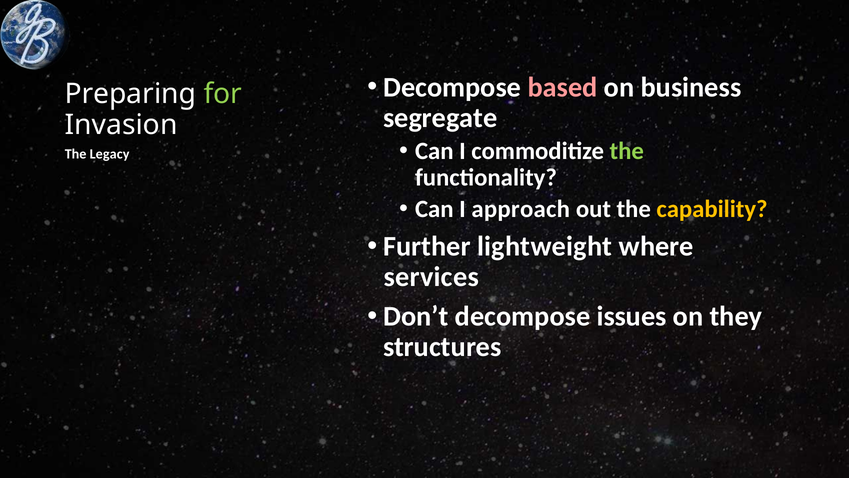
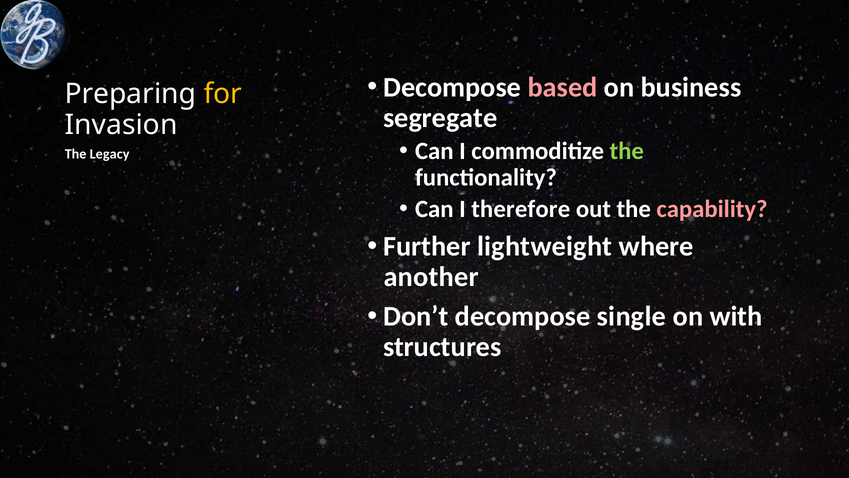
for colour: light green -> yellow
approach: approach -> therefore
capability colour: yellow -> pink
services: services -> another
issues: issues -> single
they: they -> with
